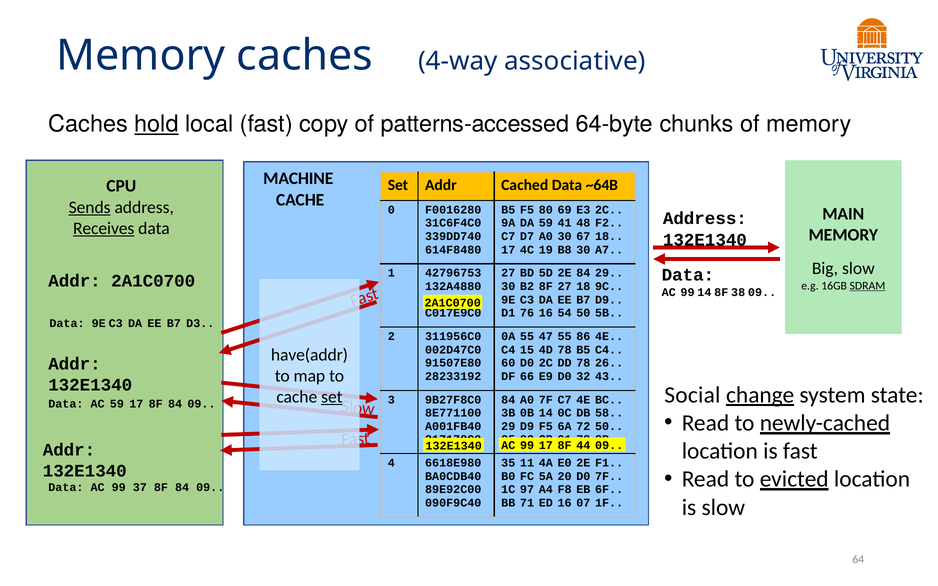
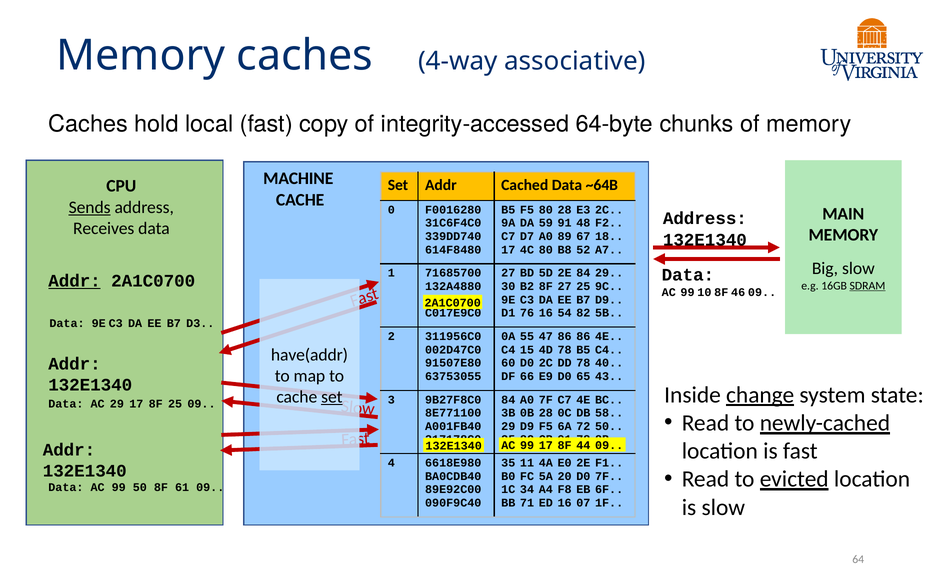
hold underline: present -> none
patterns-accessed: patterns-accessed -> integrity-accessed
80 69: 69 -> 28
59 41: 41 -> 91
Receives underline: present -> none
A0 30: 30 -> 89
4C 19: 19 -> 80
B8 30: 30 -> 52
42796753: 42796753 -> 71685700
Addr at (75, 281) underline: none -> present
27 18: 18 -> 25
99 14: 14 -> 10
38: 38 -> 46
54 50: 50 -> 82
47 55: 55 -> 86
26: 26 -> 40
28233192: 28233192 -> 63753055
32: 32 -> 65
Social: Social -> Inside
AC 59: 59 -> 29
17 8F 84: 84 -> 25
0B 14: 14 -> 28
99 37: 37 -> 50
84 at (182, 488): 84 -> 61
97: 97 -> 34
